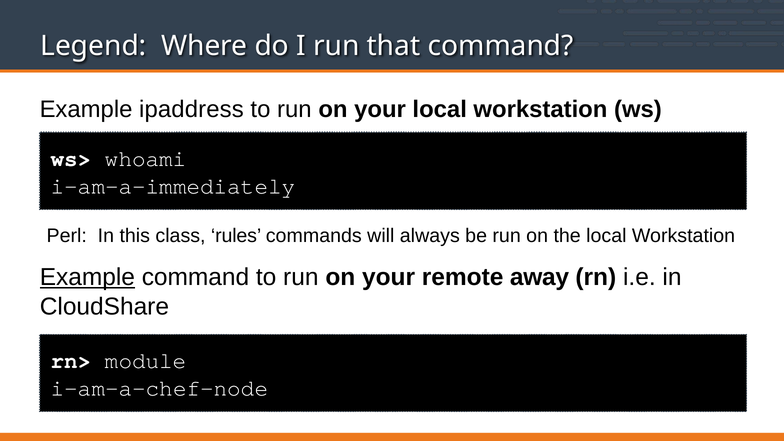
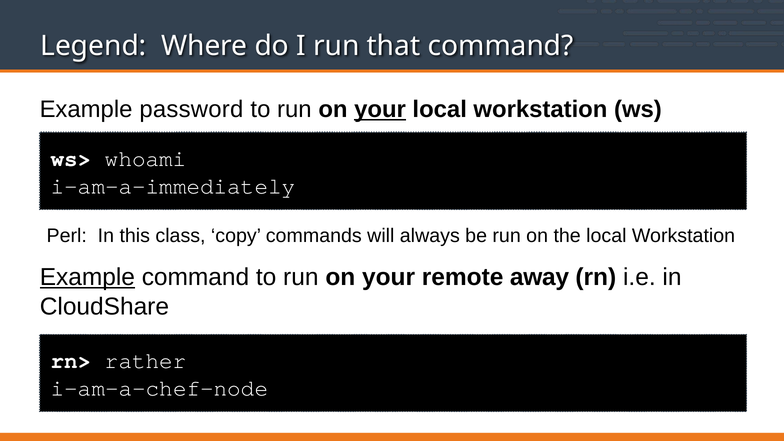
ipaddress: ipaddress -> password
your at (380, 109) underline: none -> present
rules: rules -> copy
module: module -> rather
